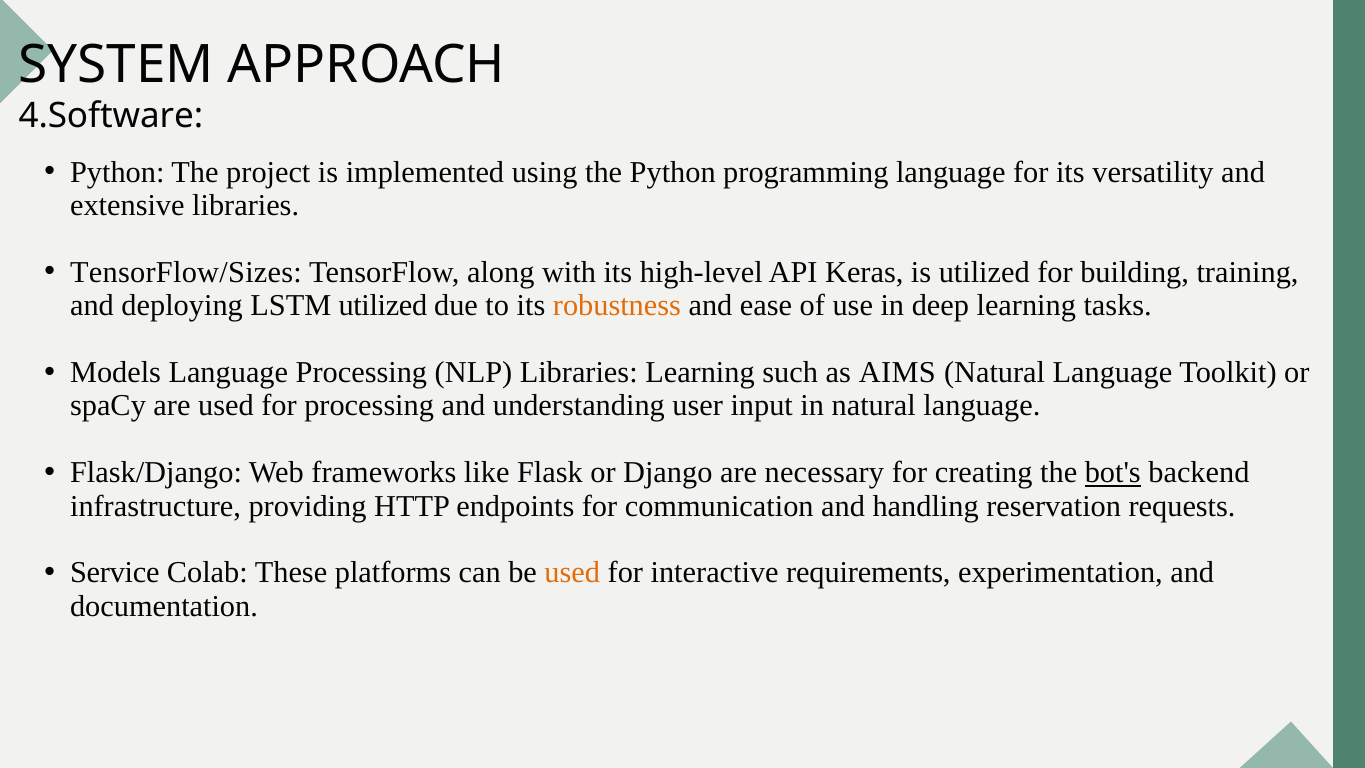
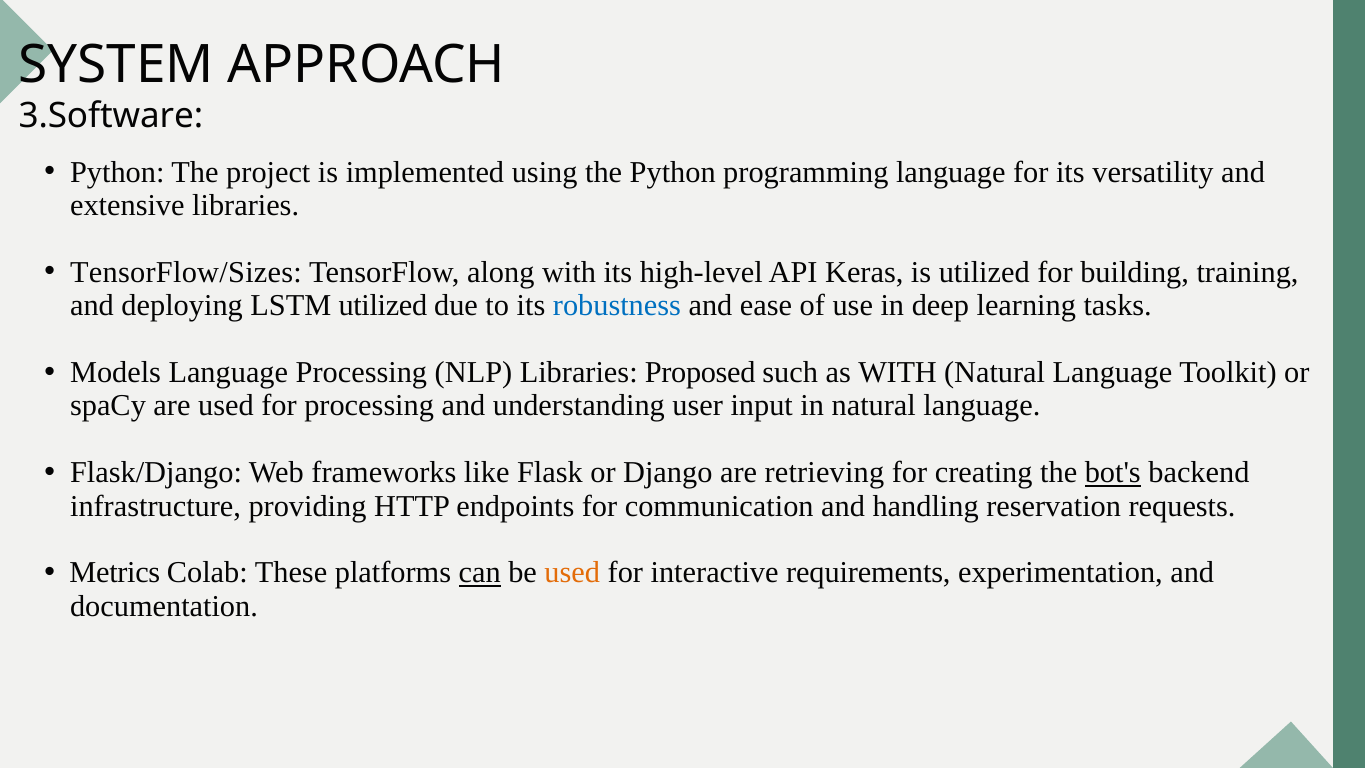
4.Software: 4.Software -> 3.Software
robustness colour: orange -> blue
Libraries Learning: Learning -> Proposed
as AIMS: AIMS -> WITH
necessary: necessary -> retrieving
Service: Service -> Metrics
can underline: none -> present
